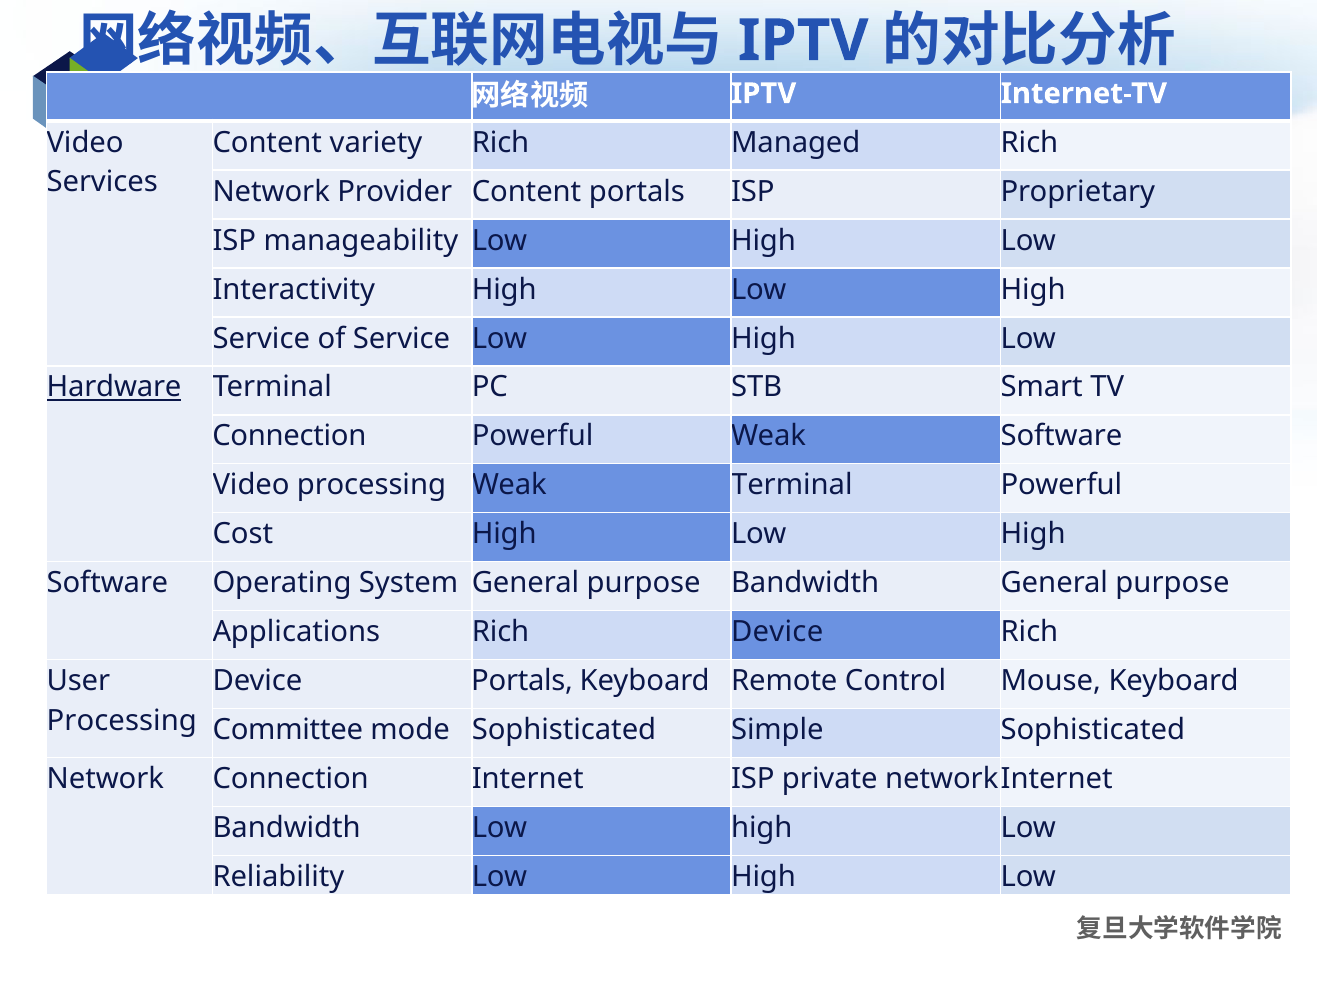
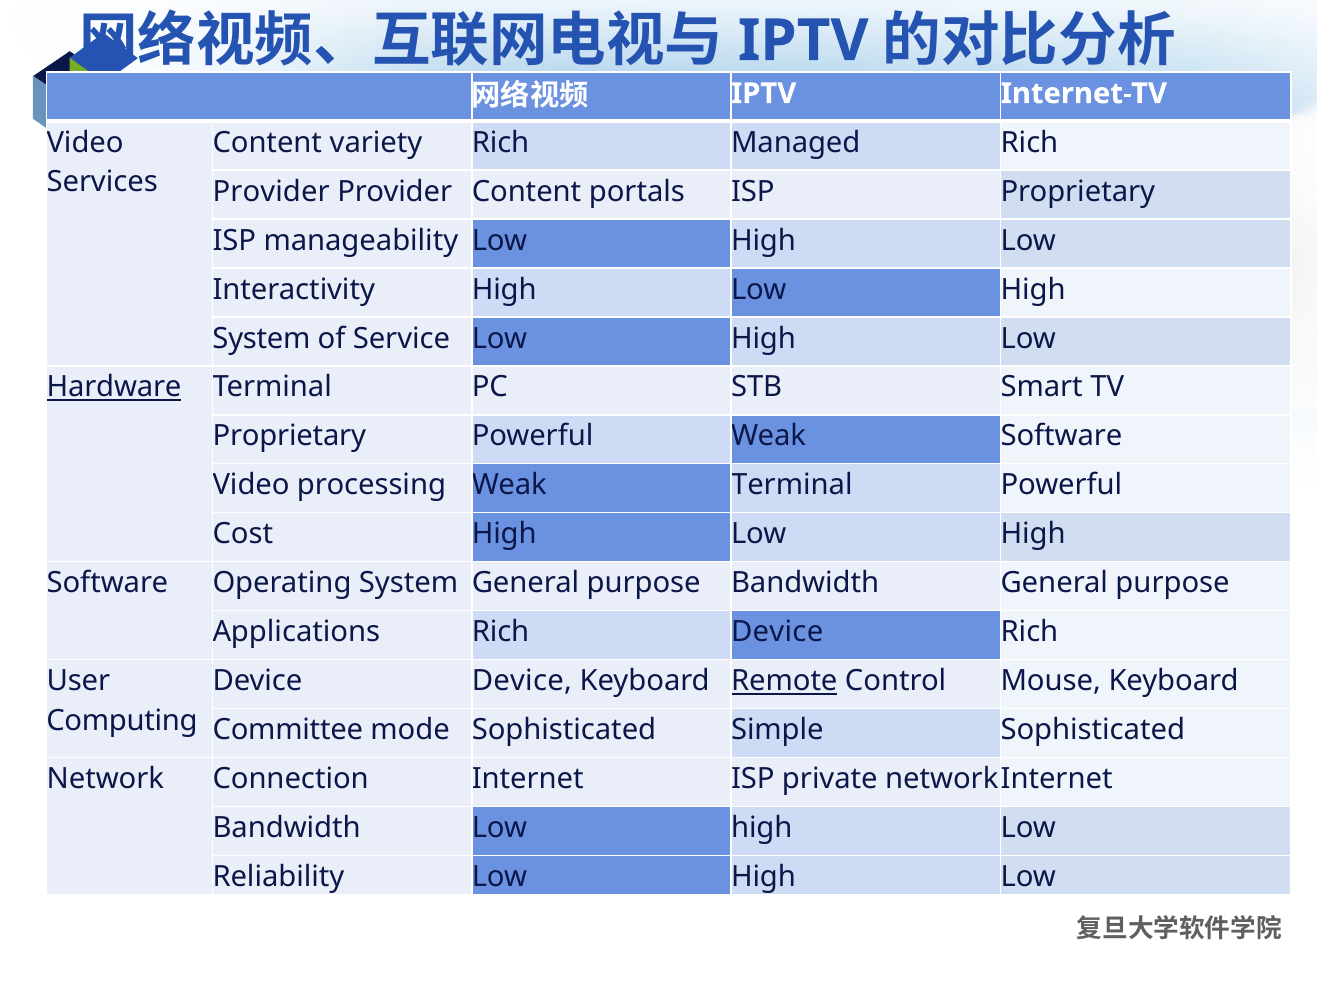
Network at (271, 191): Network -> Provider
Service at (261, 338): Service -> System
Connection at (289, 436): Connection -> Proprietary
Device Portals: Portals -> Device
Remote underline: none -> present
Processing at (122, 721): Processing -> Computing
